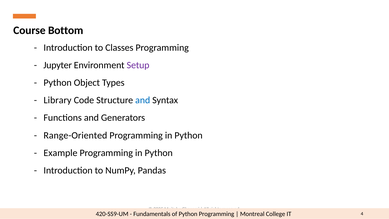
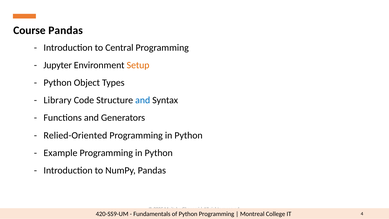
Course Bottom: Bottom -> Pandas
Classes: Classes -> Central
Setup colour: purple -> orange
Range-Oriented: Range-Oriented -> Relied-Oriented
